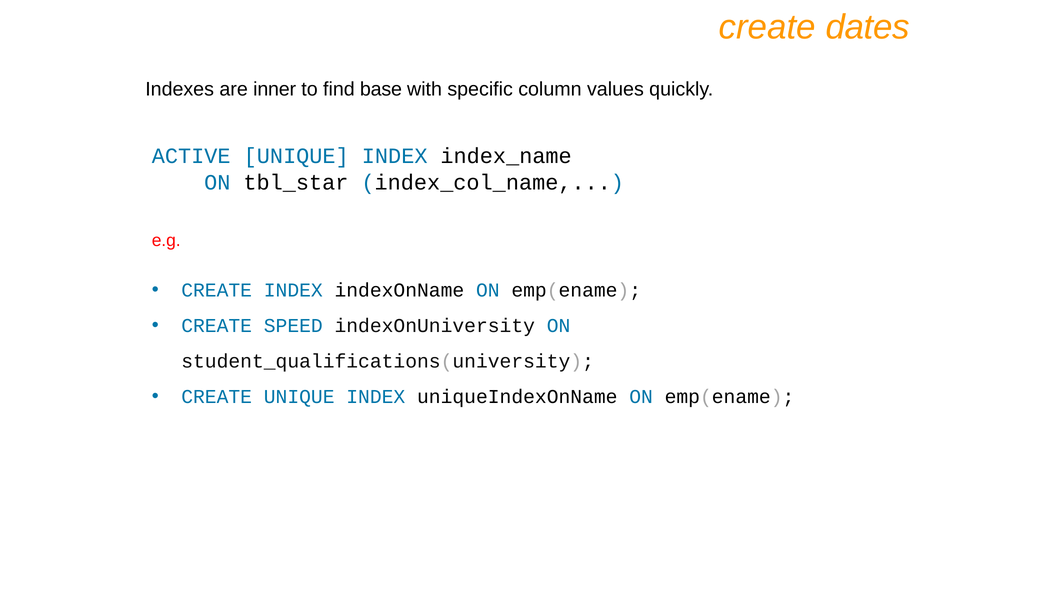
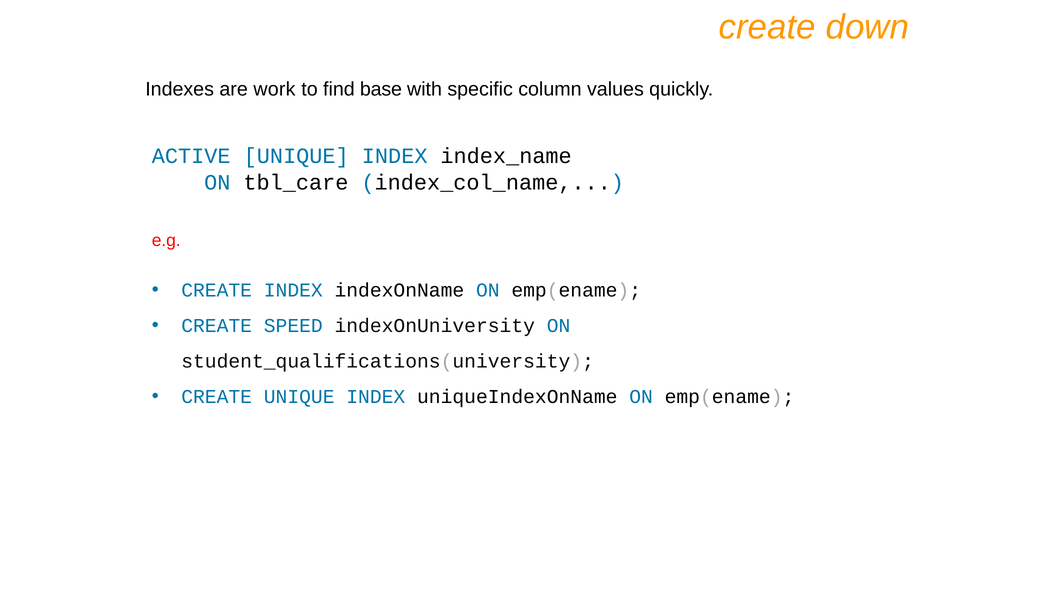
dates: dates -> down
inner: inner -> work
tbl_star: tbl_star -> tbl_care
